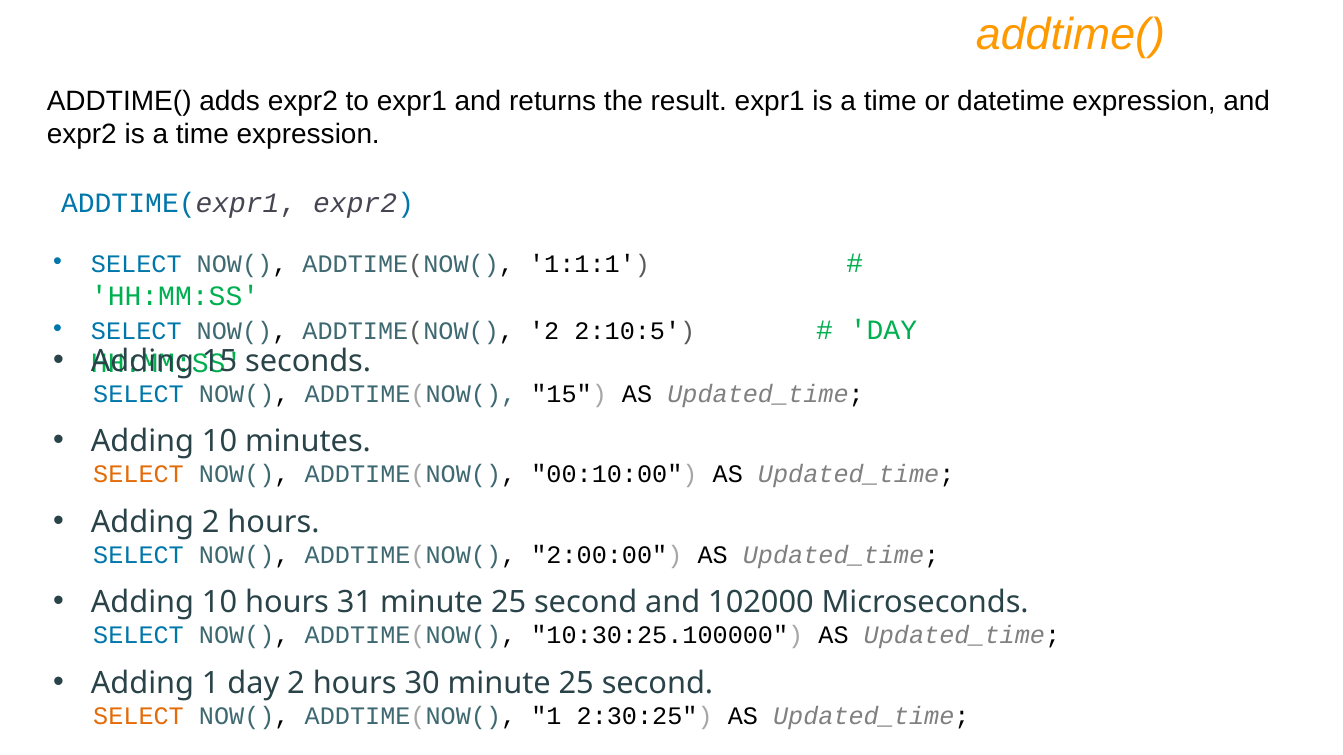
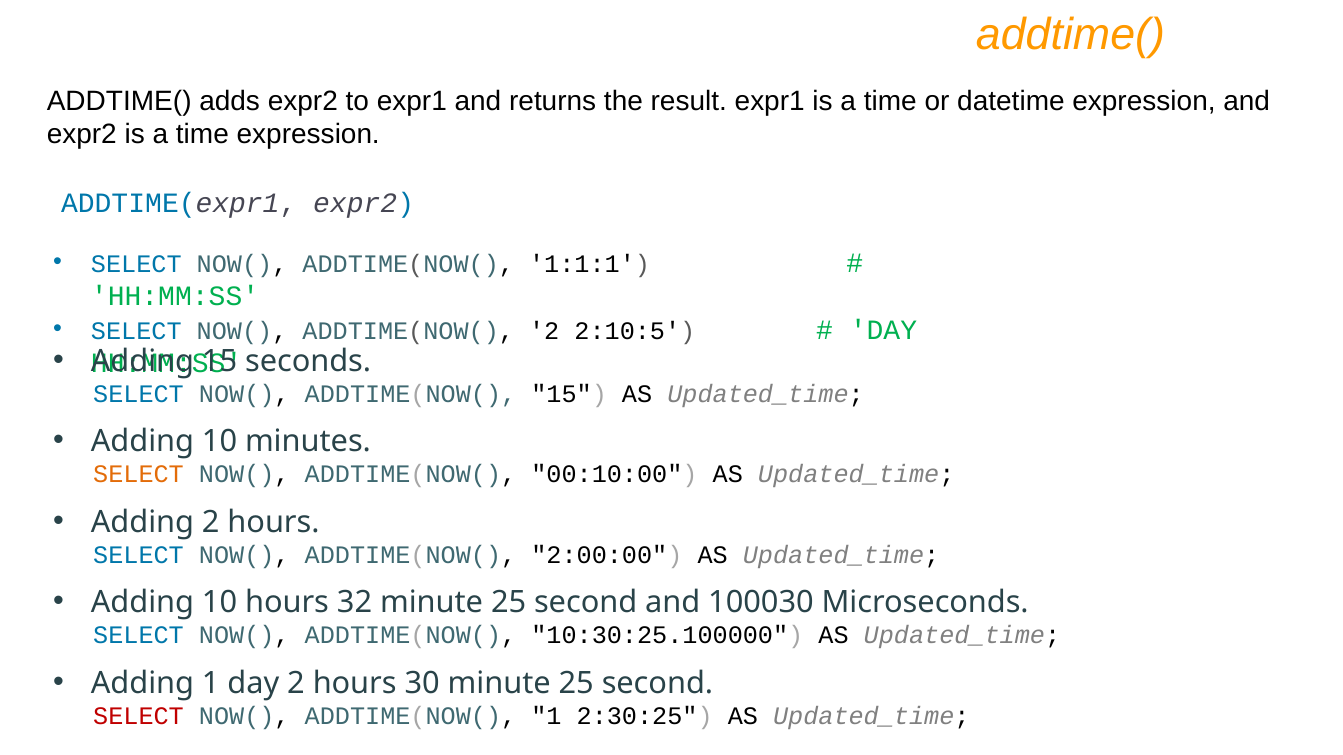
31: 31 -> 32
102000: 102000 -> 100030
SELECT at (139, 716) colour: orange -> red
